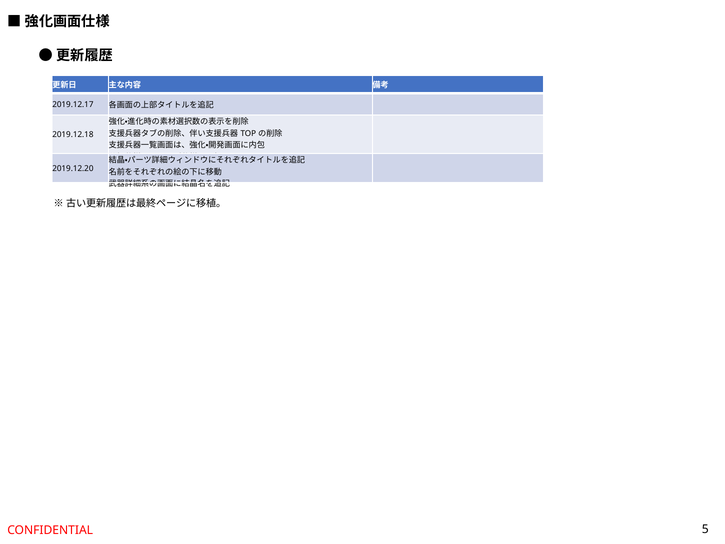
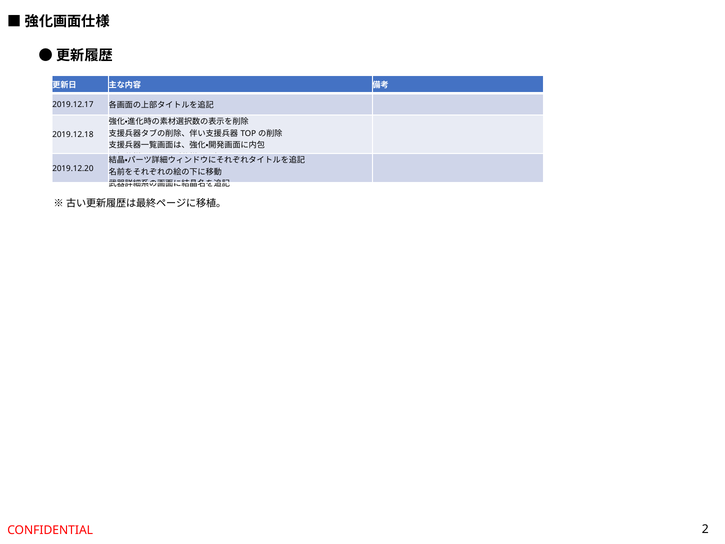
5: 5 -> 2
